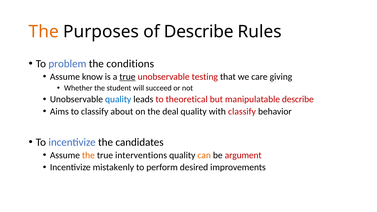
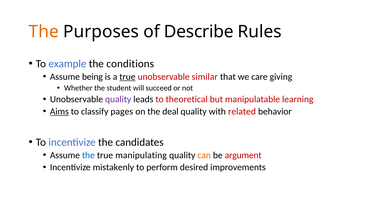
problem: problem -> example
know: know -> being
testing: testing -> similar
quality at (118, 99) colour: blue -> purple
manipulatable describe: describe -> learning
Aims underline: none -> present
about: about -> pages
with classify: classify -> related
the at (88, 155) colour: orange -> blue
interventions: interventions -> manipulating
